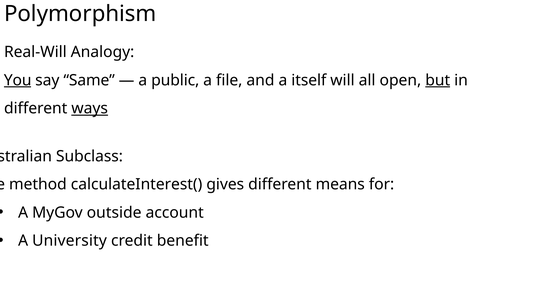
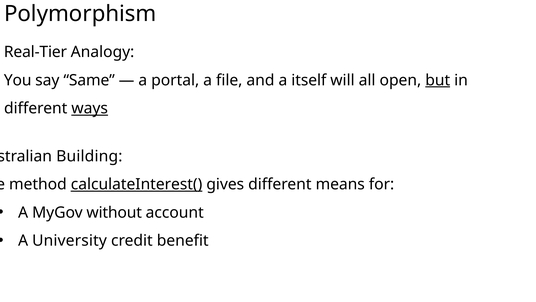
Real-Will: Real-Will -> Real-Tier
You underline: present -> none
public: public -> portal
Subclass: Subclass -> Building
calculateInterest( underline: none -> present
outside: outside -> without
